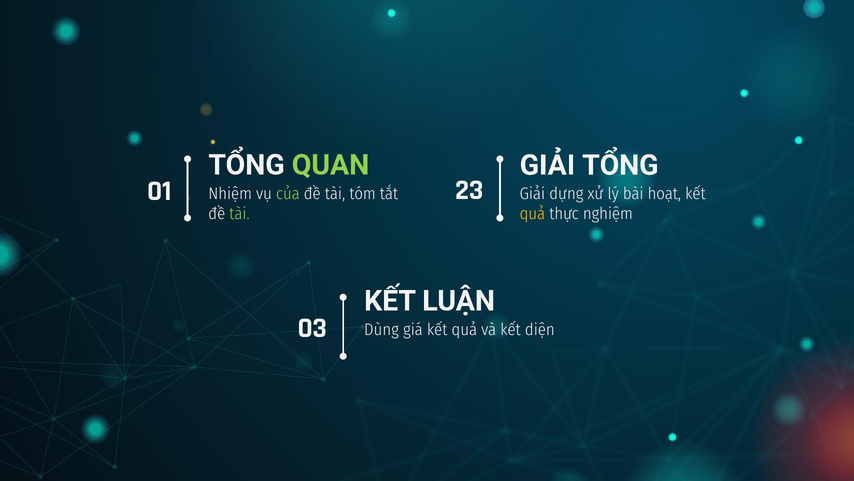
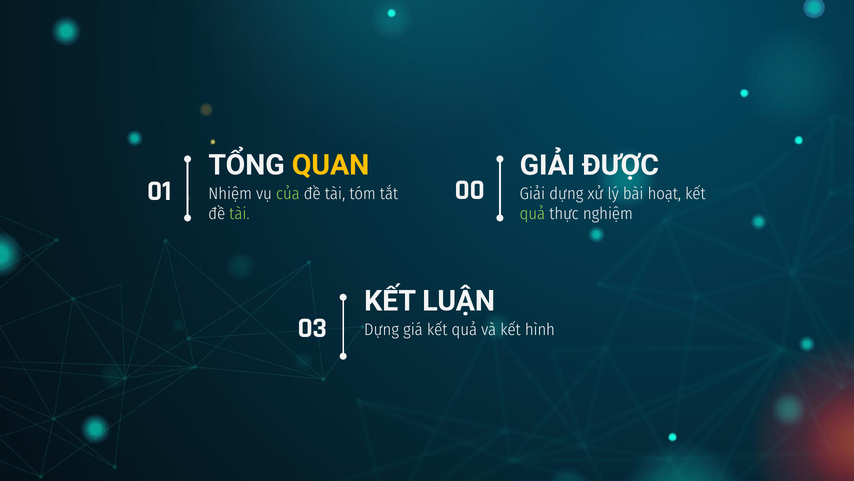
QUAN colour: light green -> yellow
GIẢI TỔNG: TỔNG -> ĐƯỢC
23: 23 -> 00
quả at (532, 214) colour: yellow -> light green
Dùng at (381, 329): Dùng -> Dựng
diện: diện -> hình
